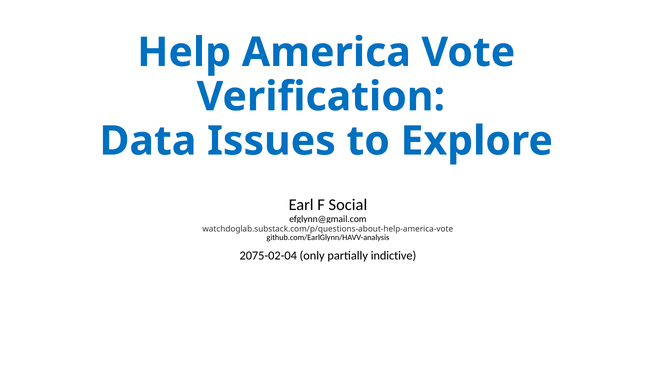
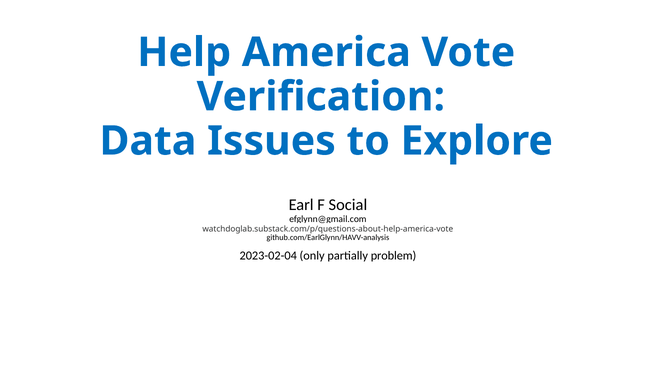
2075-02-04: 2075-02-04 -> 2023-02-04
indictive: indictive -> problem
